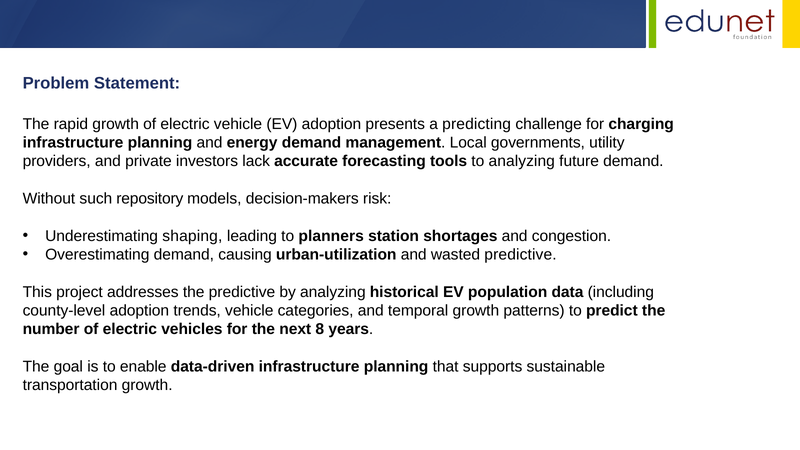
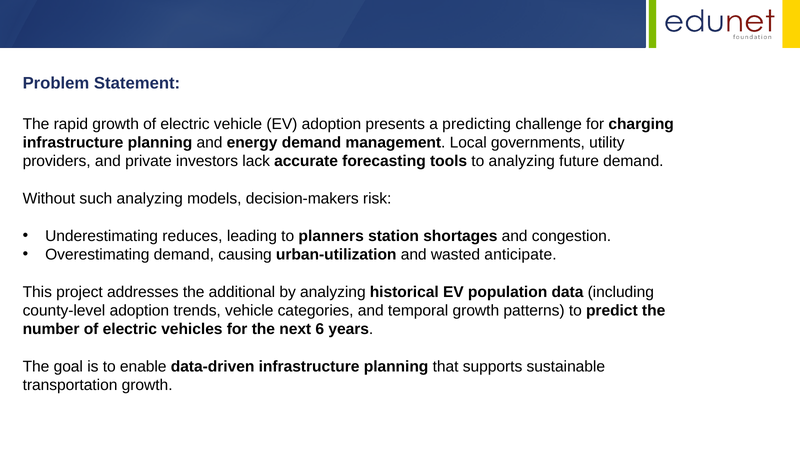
such repository: repository -> analyzing
shaping: shaping -> reduces
wasted predictive: predictive -> anticipate
the predictive: predictive -> additional
8: 8 -> 6
